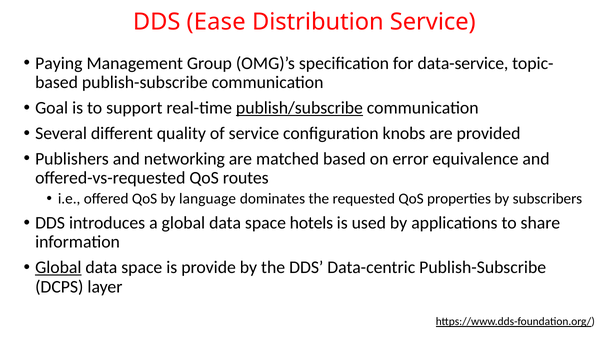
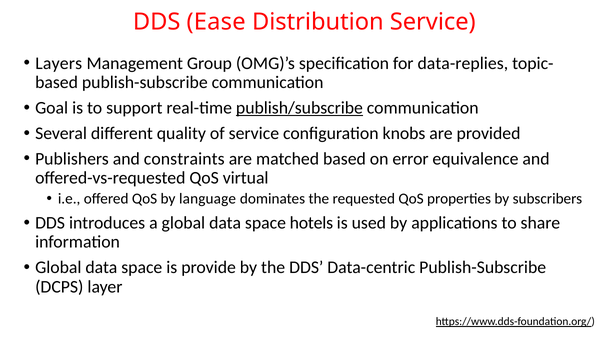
Paying: Paying -> Layers
data-service: data-service -> data-replies
networking: networking -> constraints
routes: routes -> virtual
Global at (58, 268) underline: present -> none
